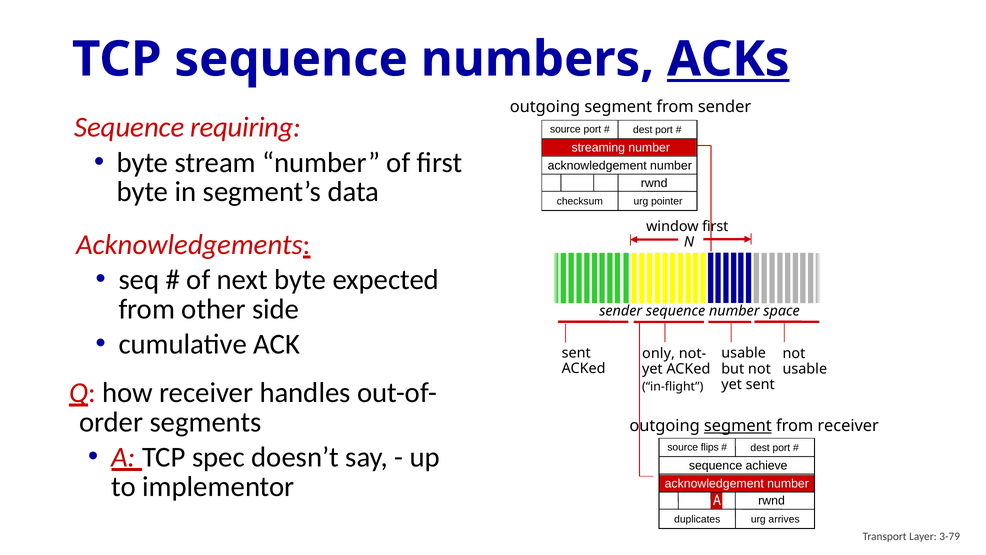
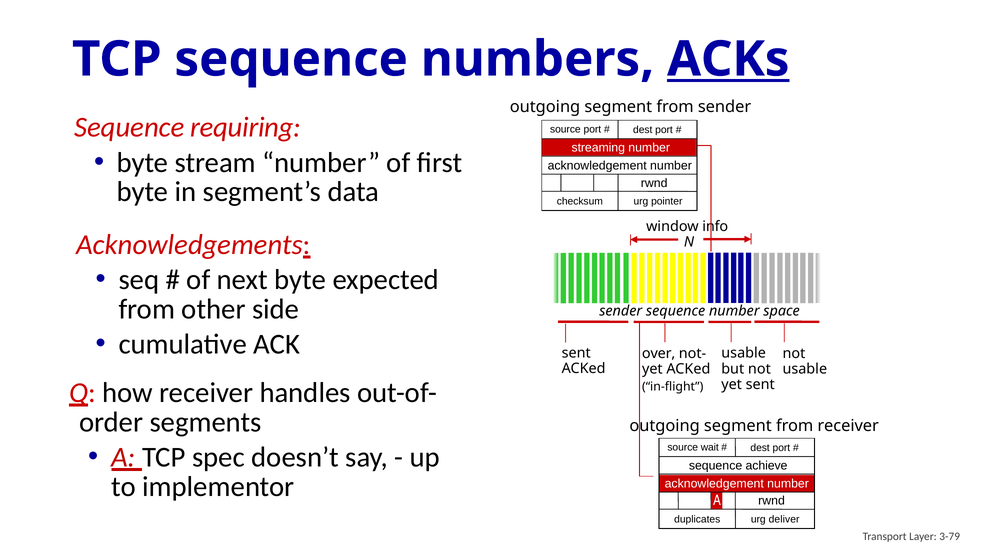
window first: first -> info
only: only -> over
segment at (738, 426) underline: present -> none
flips: flips -> wait
arrives: arrives -> deliver
